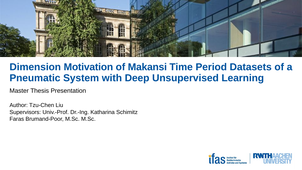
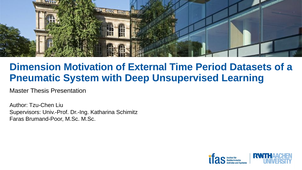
Makansi: Makansi -> External
